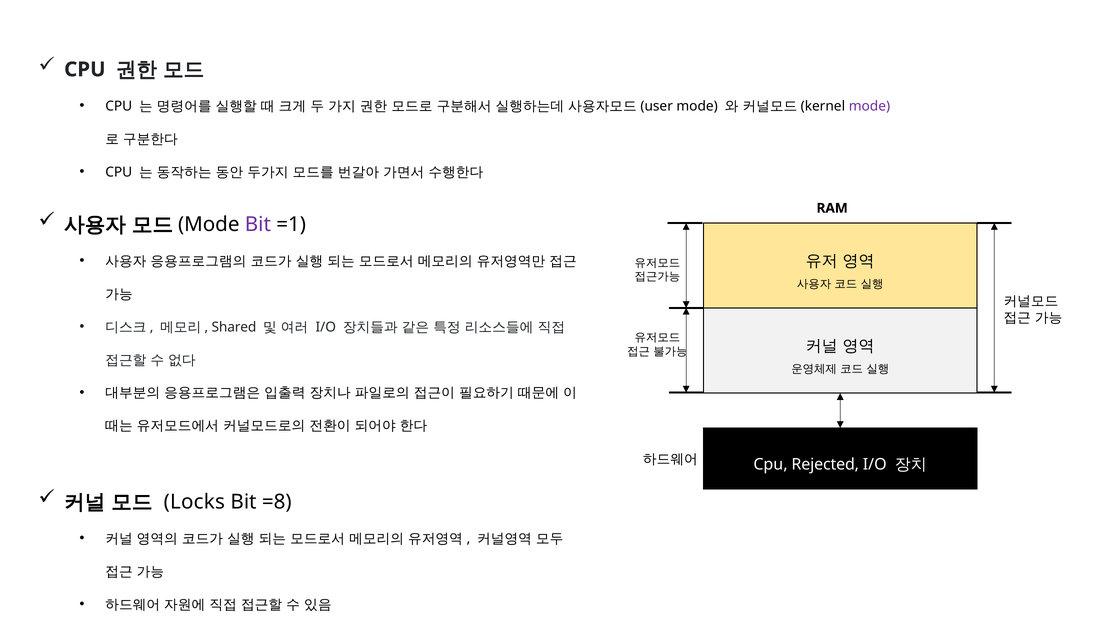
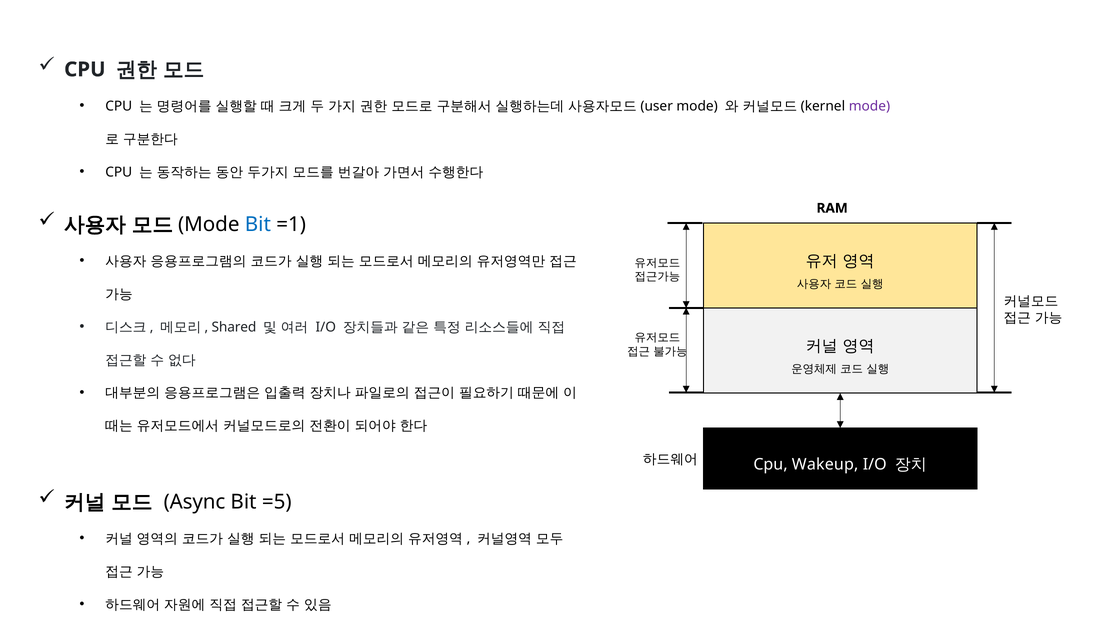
Bit at (258, 224) colour: purple -> blue
Rejected: Rejected -> Wakeup
Locks: Locks -> Async
=8: =8 -> =5
